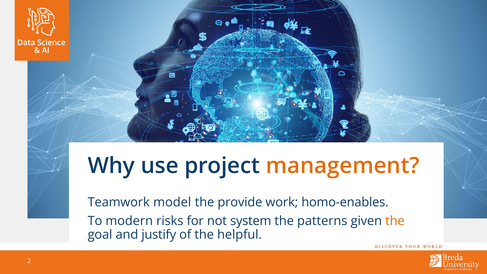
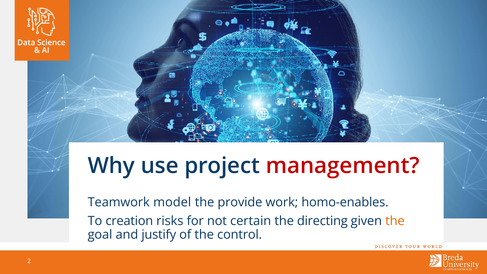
management colour: orange -> red
modern: modern -> creation
system: system -> certain
patterns: patterns -> directing
helpful: helpful -> control
